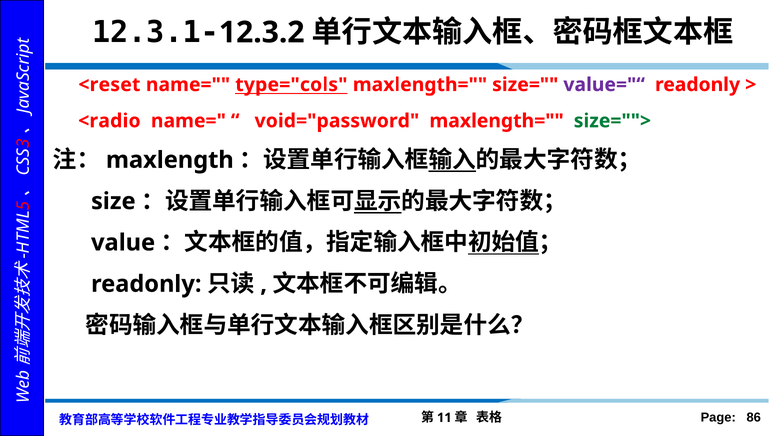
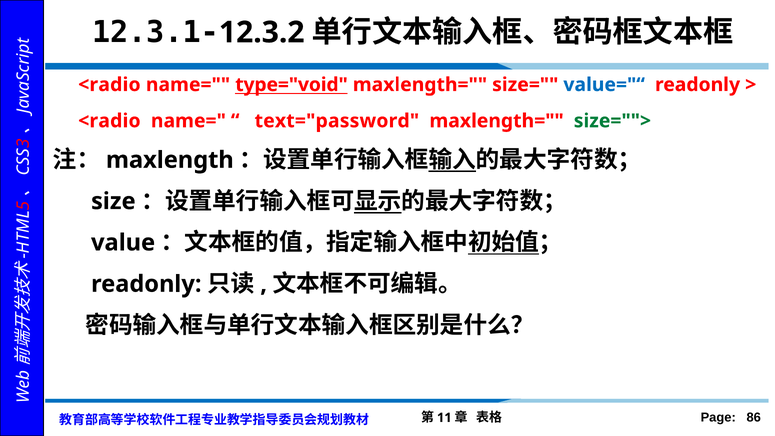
<reset at (109, 85): <reset -> <radio
type="cols: type="cols -> type="void
value="“ colour: purple -> blue
void="password: void="password -> text="password
